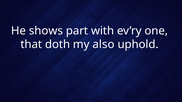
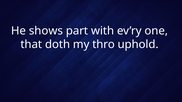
also: also -> thro
